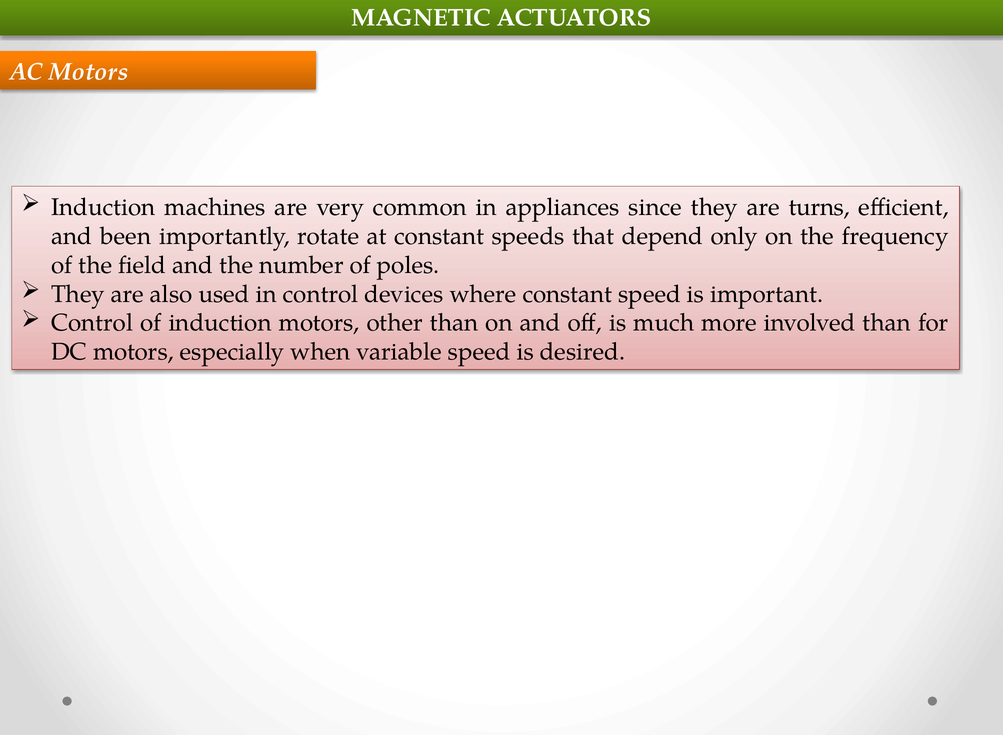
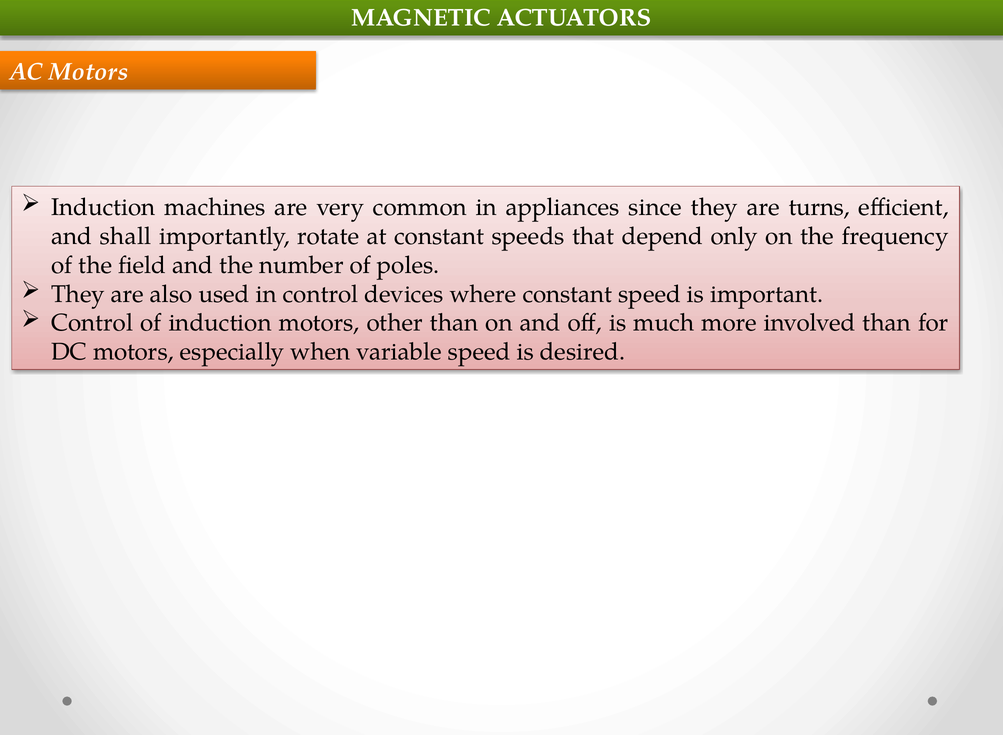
been: been -> shall
